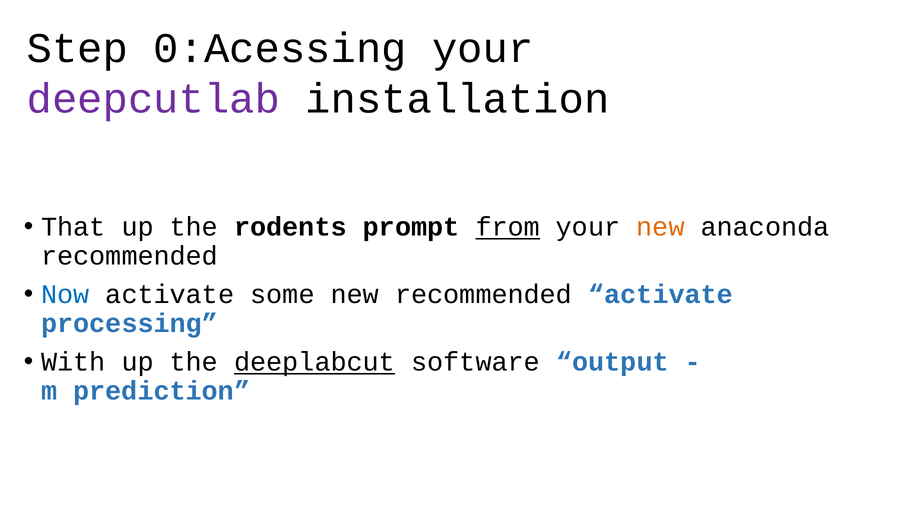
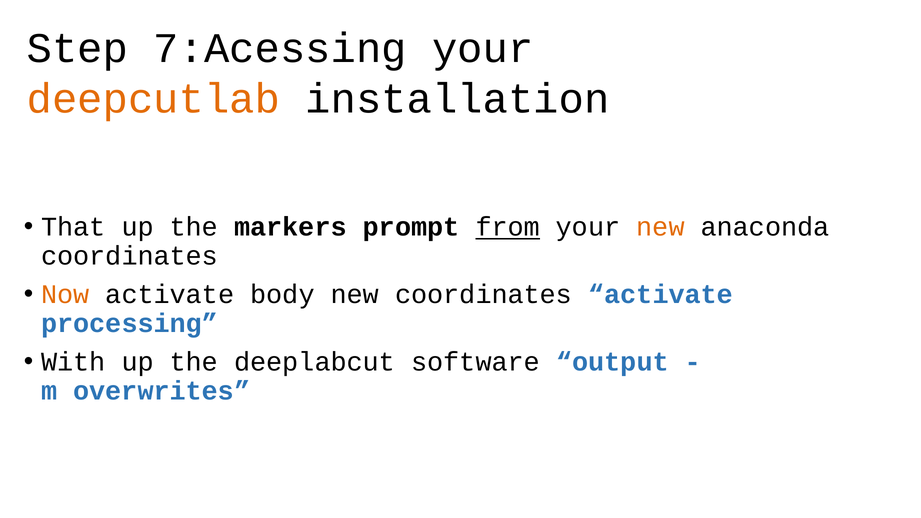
0:Acessing: 0:Acessing -> 7:Acessing
deepcutlab colour: purple -> orange
rodents: rodents -> markers
recommended at (130, 256): recommended -> coordinates
Now colour: blue -> orange
some: some -> body
new recommended: recommended -> coordinates
deeplabcut underline: present -> none
prediction: prediction -> overwrites
